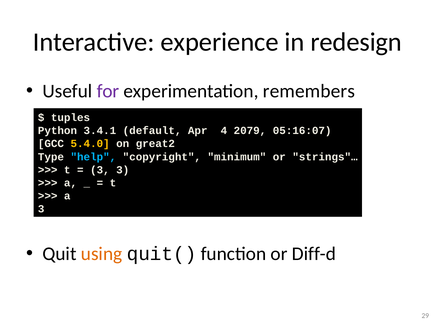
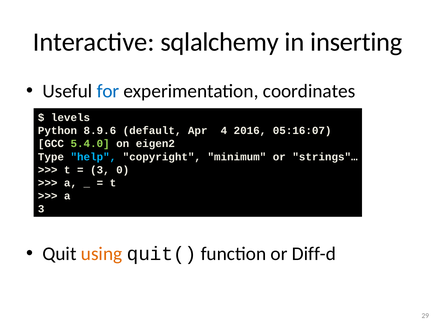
experience: experience -> sqlalchemy
redesign: redesign -> inserting
for colour: purple -> blue
remembers: remembers -> coordinates
tuples: tuples -> levels
3.4.1: 3.4.1 -> 8.9.6
2079: 2079 -> 2016
5.4.0 colour: yellow -> light green
great2: great2 -> eigen2
3 3: 3 -> 0
